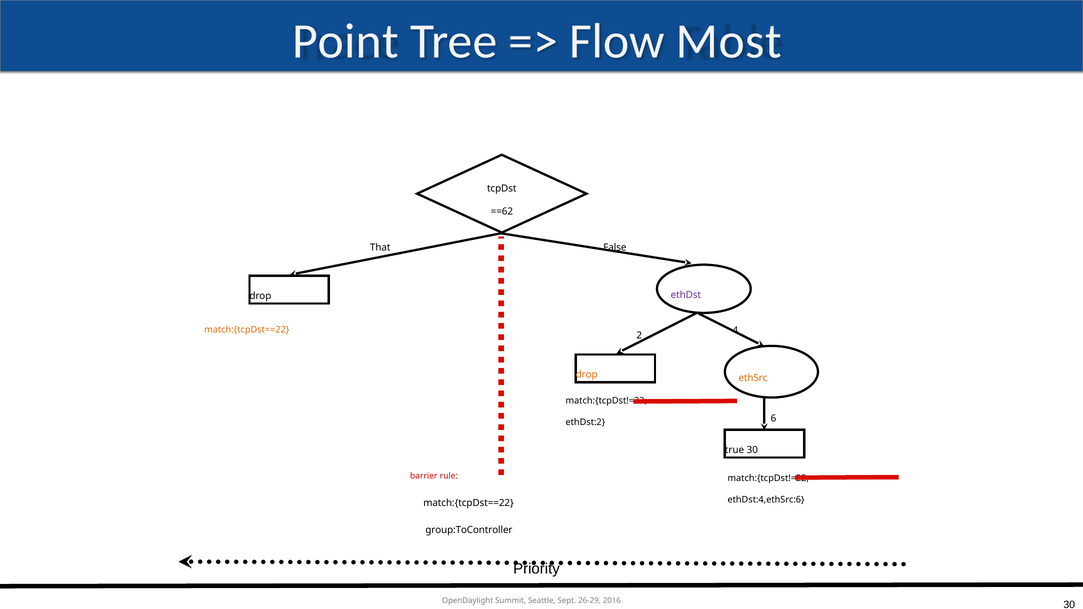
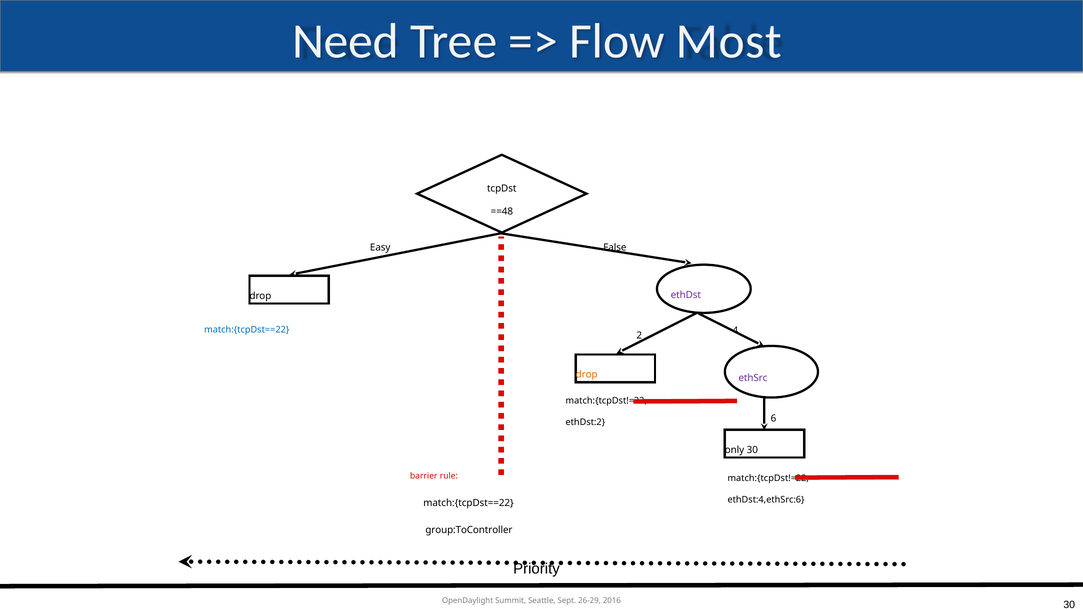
Point: Point -> Need
==62: ==62 -> ==48
That: That -> Easy
match:{tcpDst==22 at (247, 330) colour: orange -> blue
ethSrc colour: orange -> purple
true: true -> only
